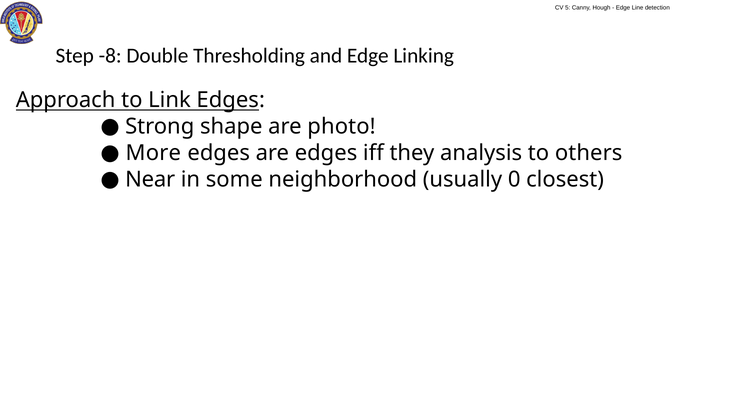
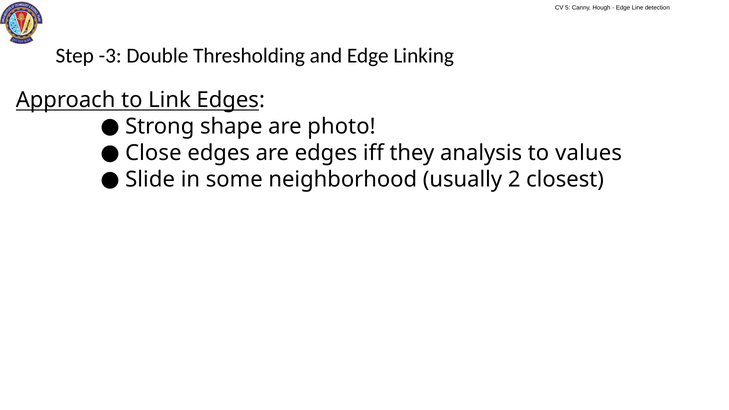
-8: -8 -> -3
More: More -> Close
others: others -> values
Near: Near -> Slide
0: 0 -> 2
